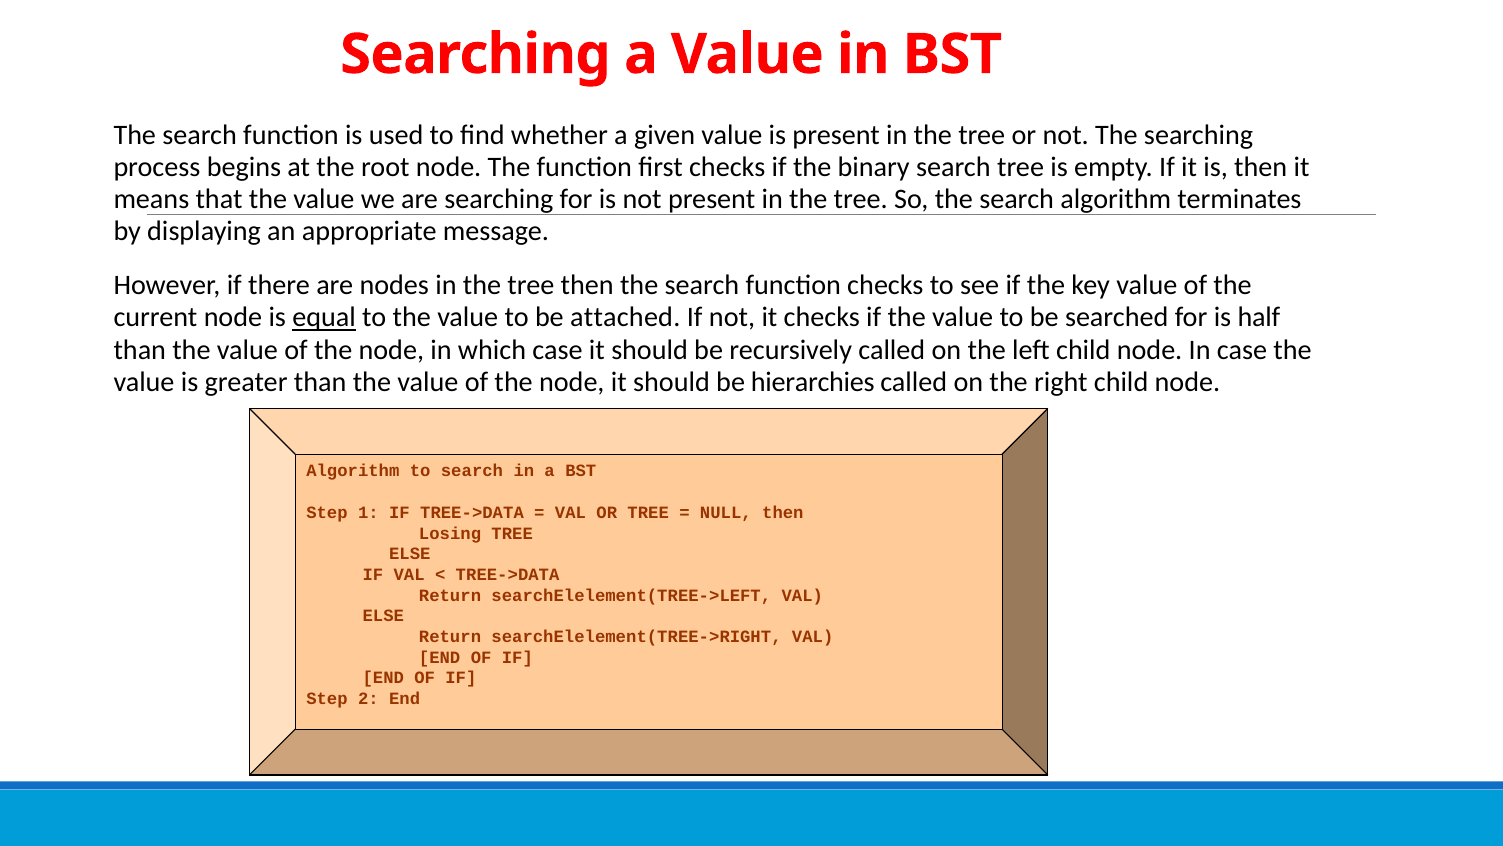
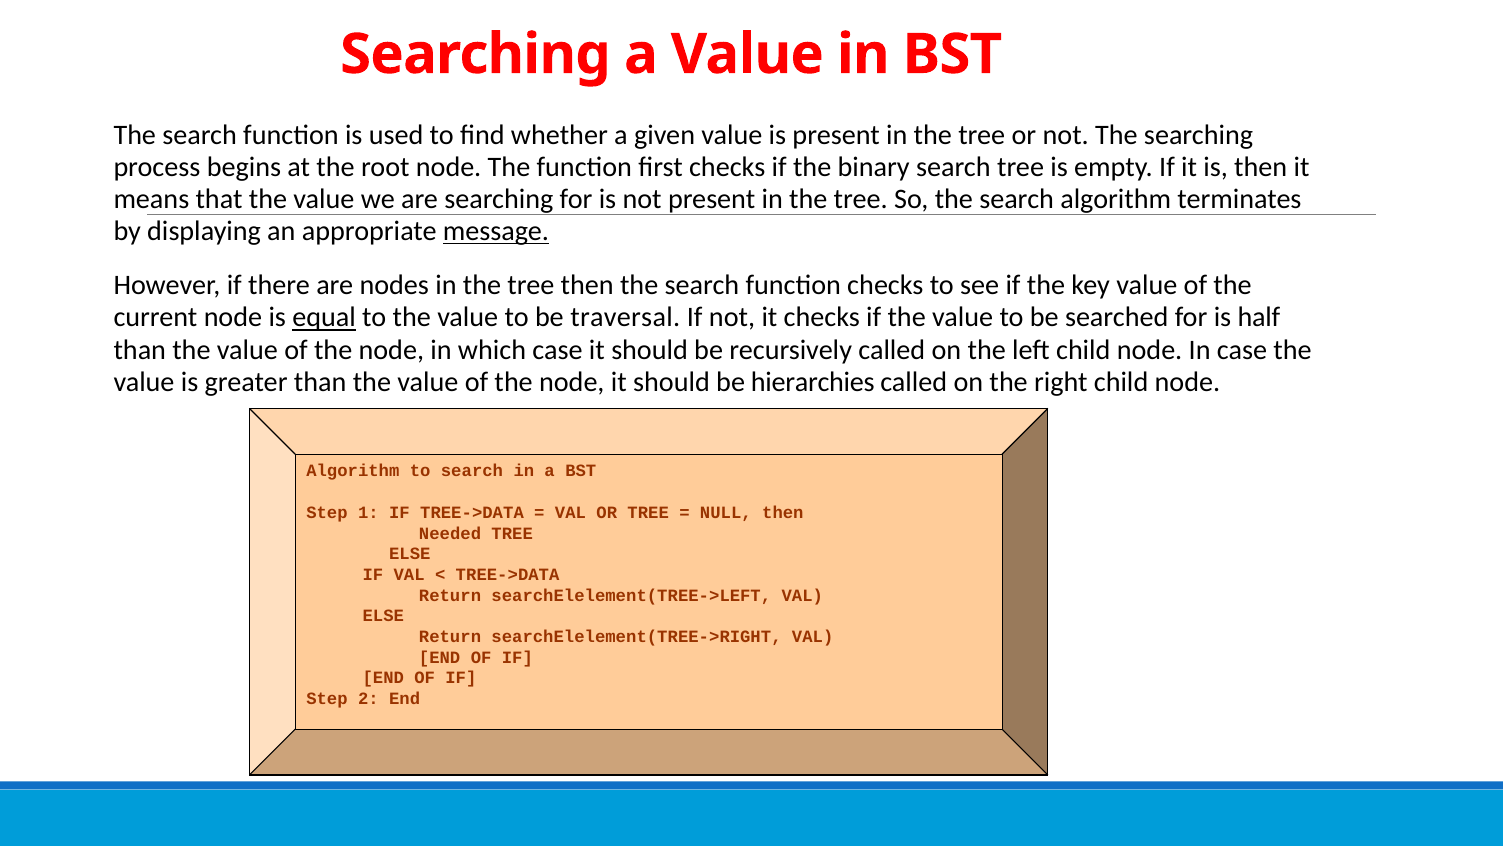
message underline: none -> present
attached: attached -> traversal
Losing: Losing -> Needed
